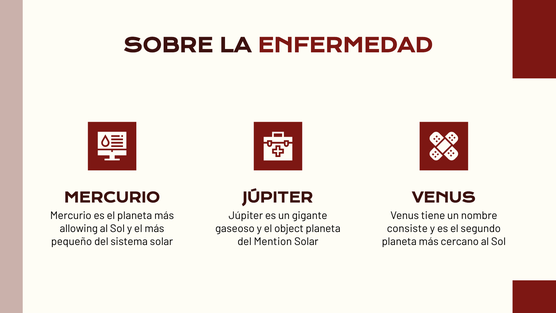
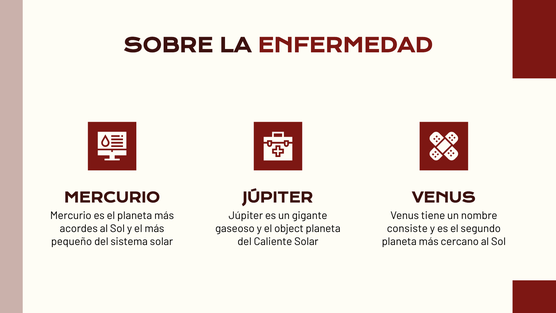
allowing: allowing -> acordes
Mention: Mention -> Caliente
